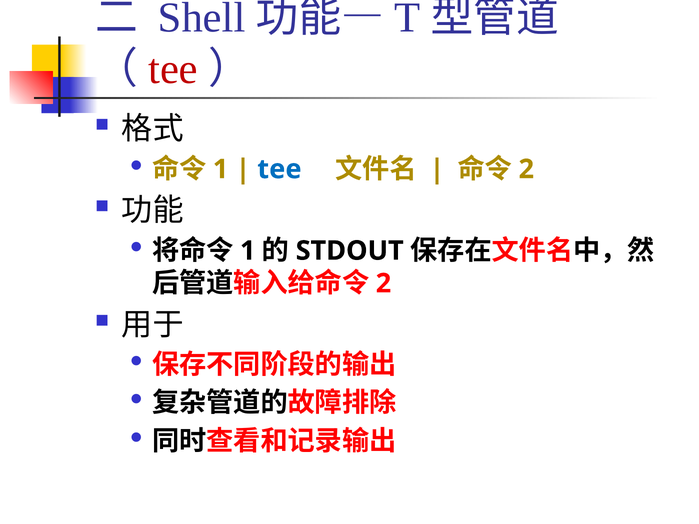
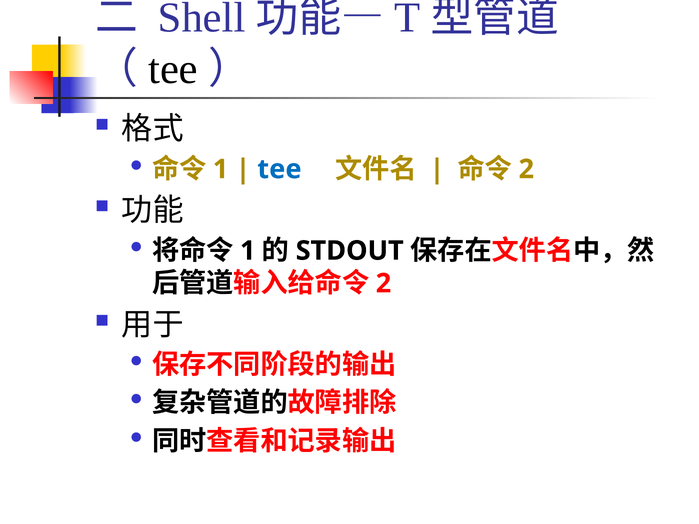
tee at (173, 69) colour: red -> black
